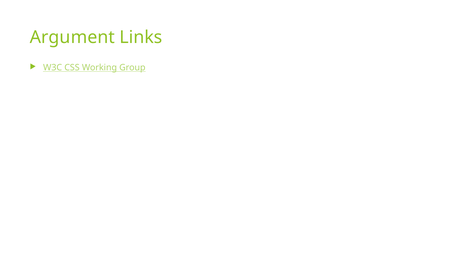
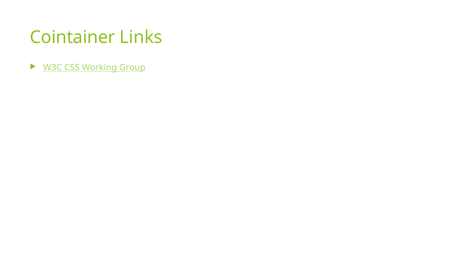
Argument: Argument -> Cointainer
